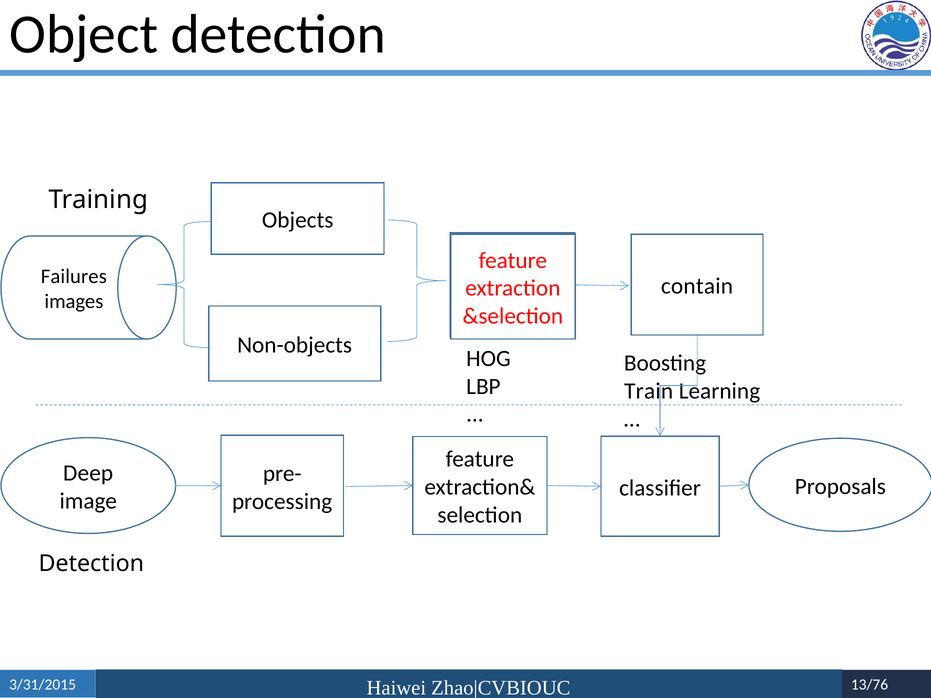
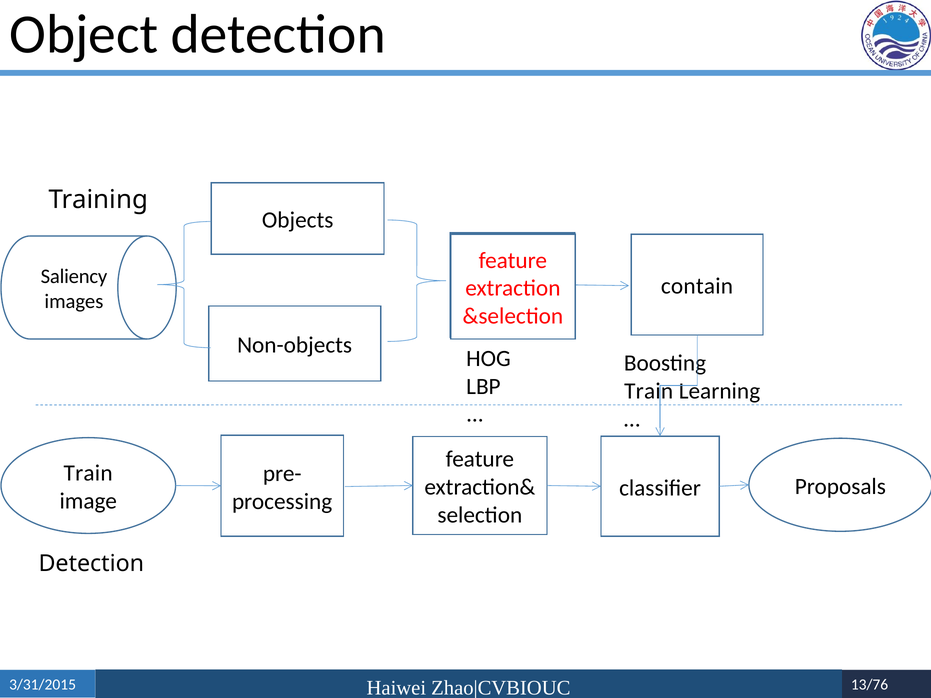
Failures: Failures -> Saliency
Deep at (88, 473): Deep -> Train
